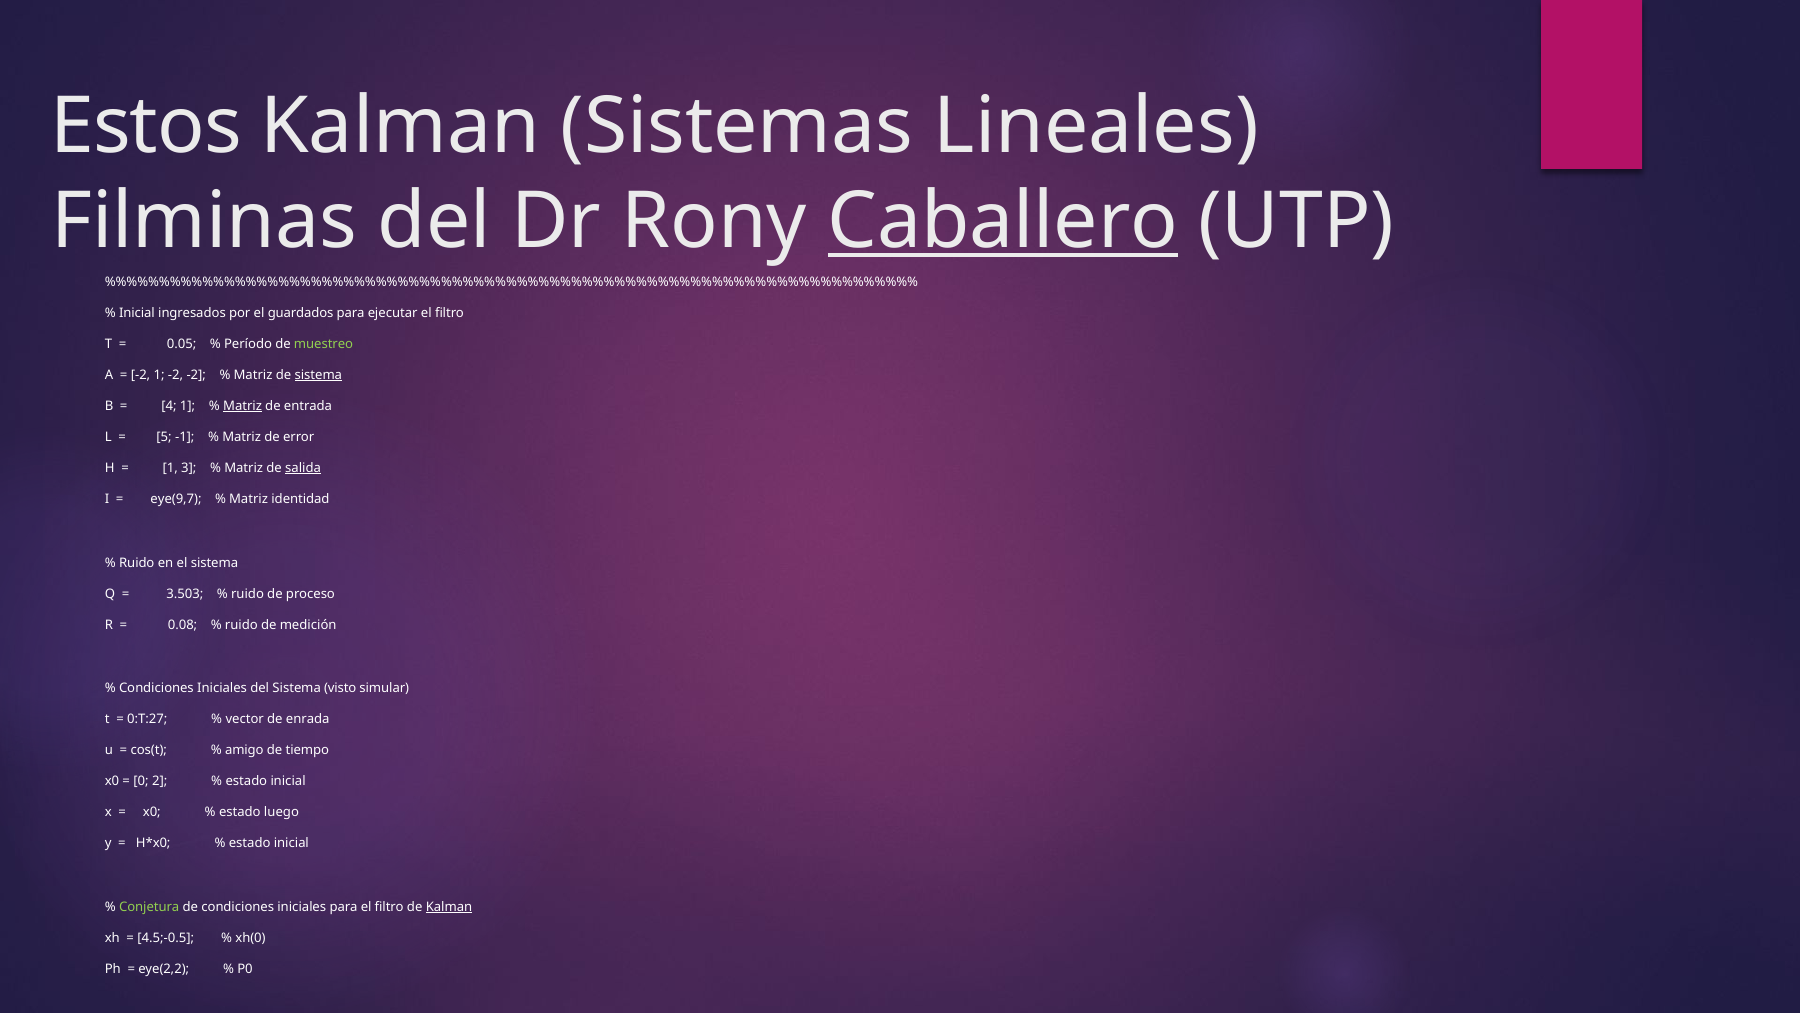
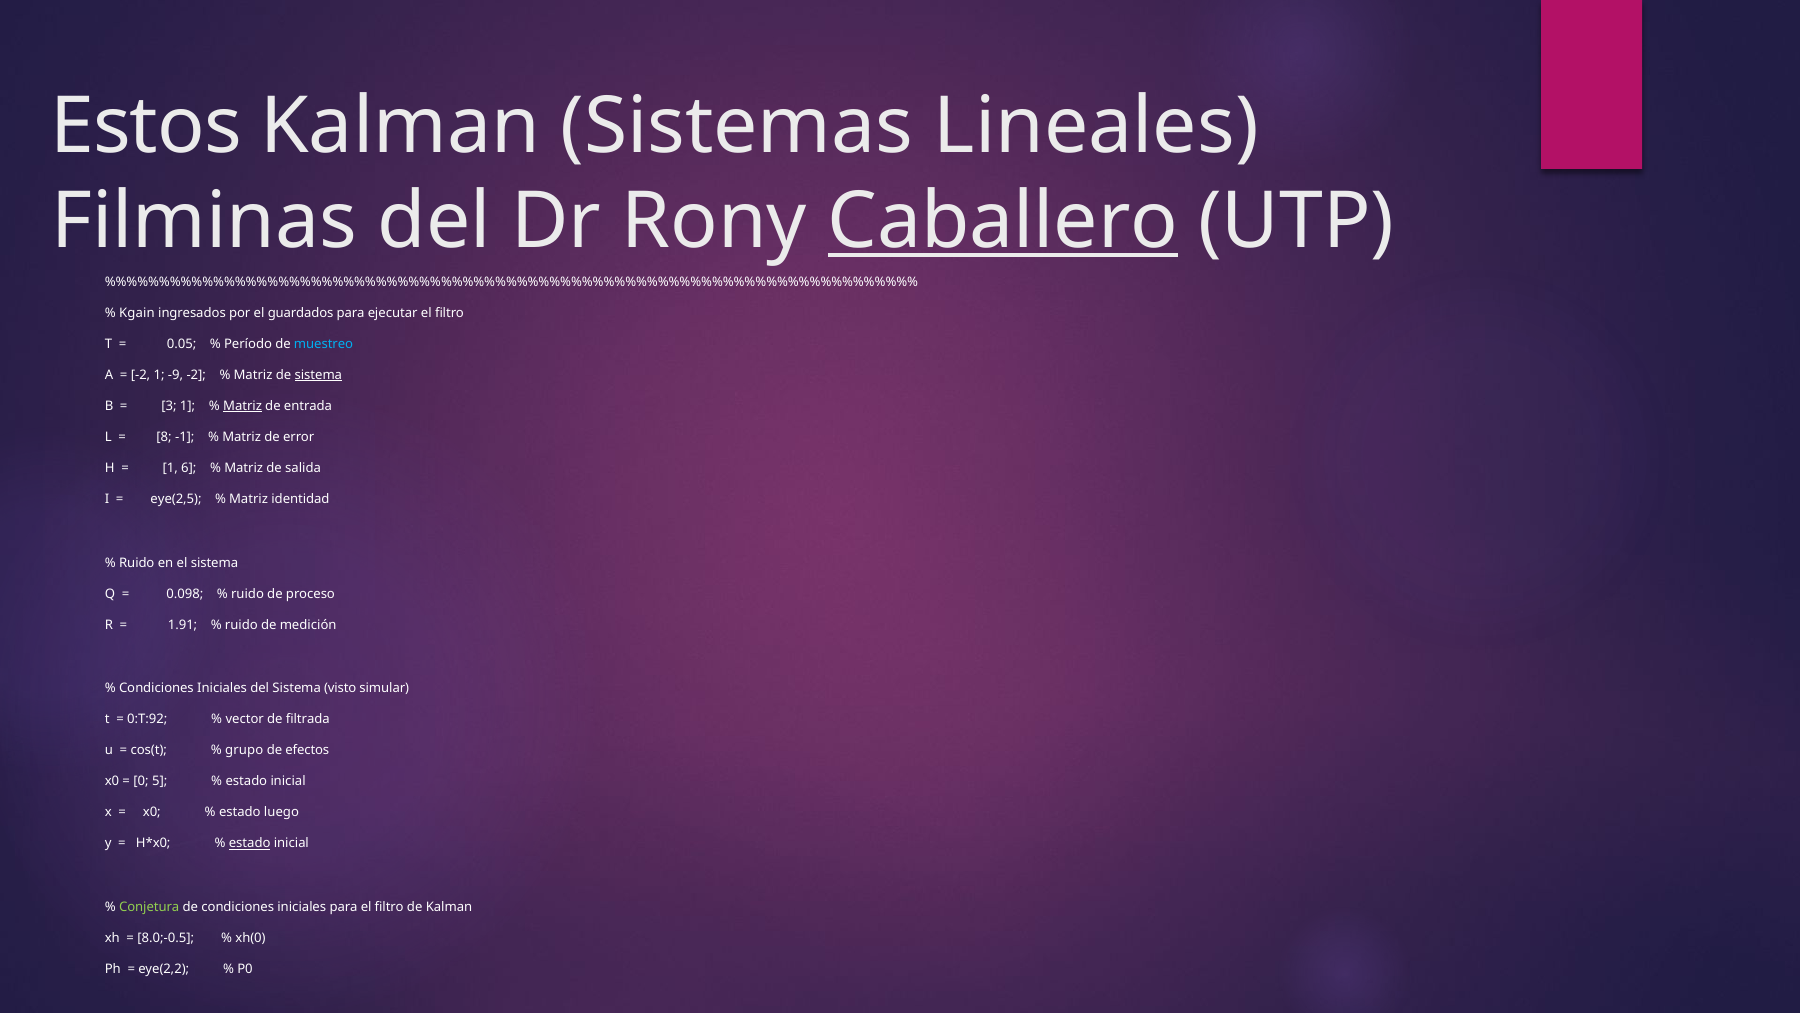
Inicial at (137, 313): Inicial -> Kgain
muestreo colour: light green -> light blue
1 -2: -2 -> -9
4: 4 -> 3
5: 5 -> 8
3: 3 -> 6
salida underline: present -> none
eye(9,7: eye(9,7 -> eye(2,5
3.503: 3.503 -> 0.098
0.08: 0.08 -> 1.91
0:T:27: 0:T:27 -> 0:T:92
enrada: enrada -> filtrada
amigo: amigo -> grupo
tiempo: tiempo -> efectos
2: 2 -> 5
estado at (250, 843) underline: none -> present
Kalman at (449, 907) underline: present -> none
4.5;-0.5: 4.5;-0.5 -> 8.0;-0.5
